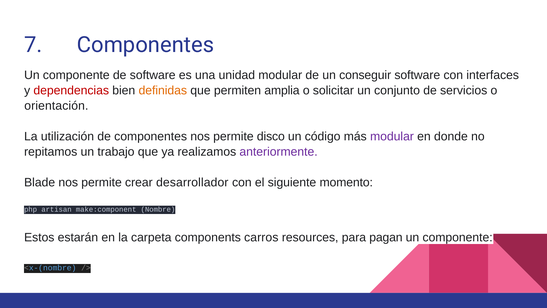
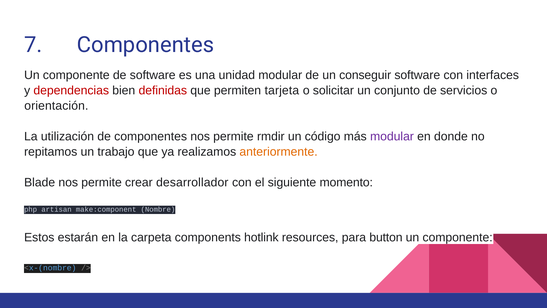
definidas colour: orange -> red
amplia: amplia -> tarjeta
disco: disco -> rmdir
anteriormente colour: purple -> orange
carros: carros -> hotlink
pagan: pagan -> button
